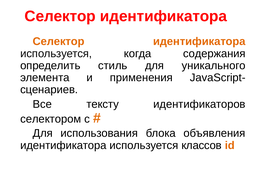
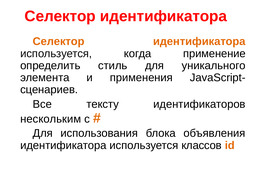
содержания: содержания -> применение
селектором: селектором -> нескольким
